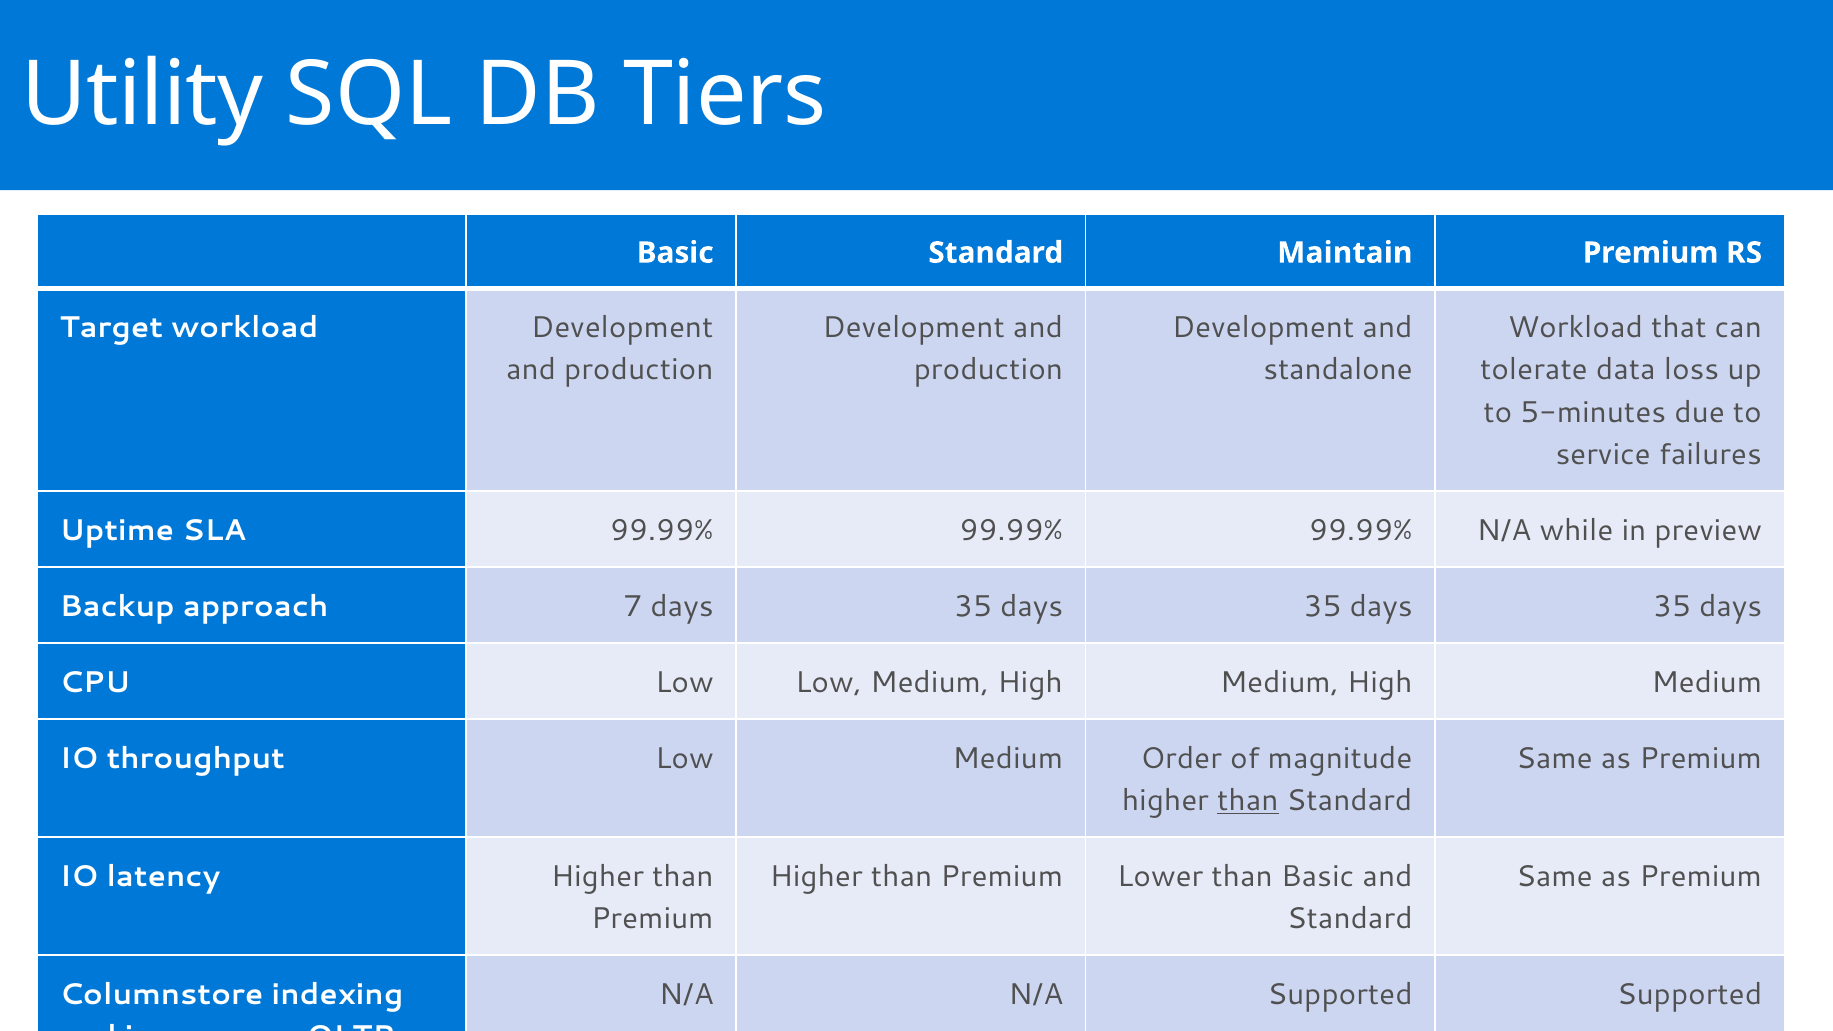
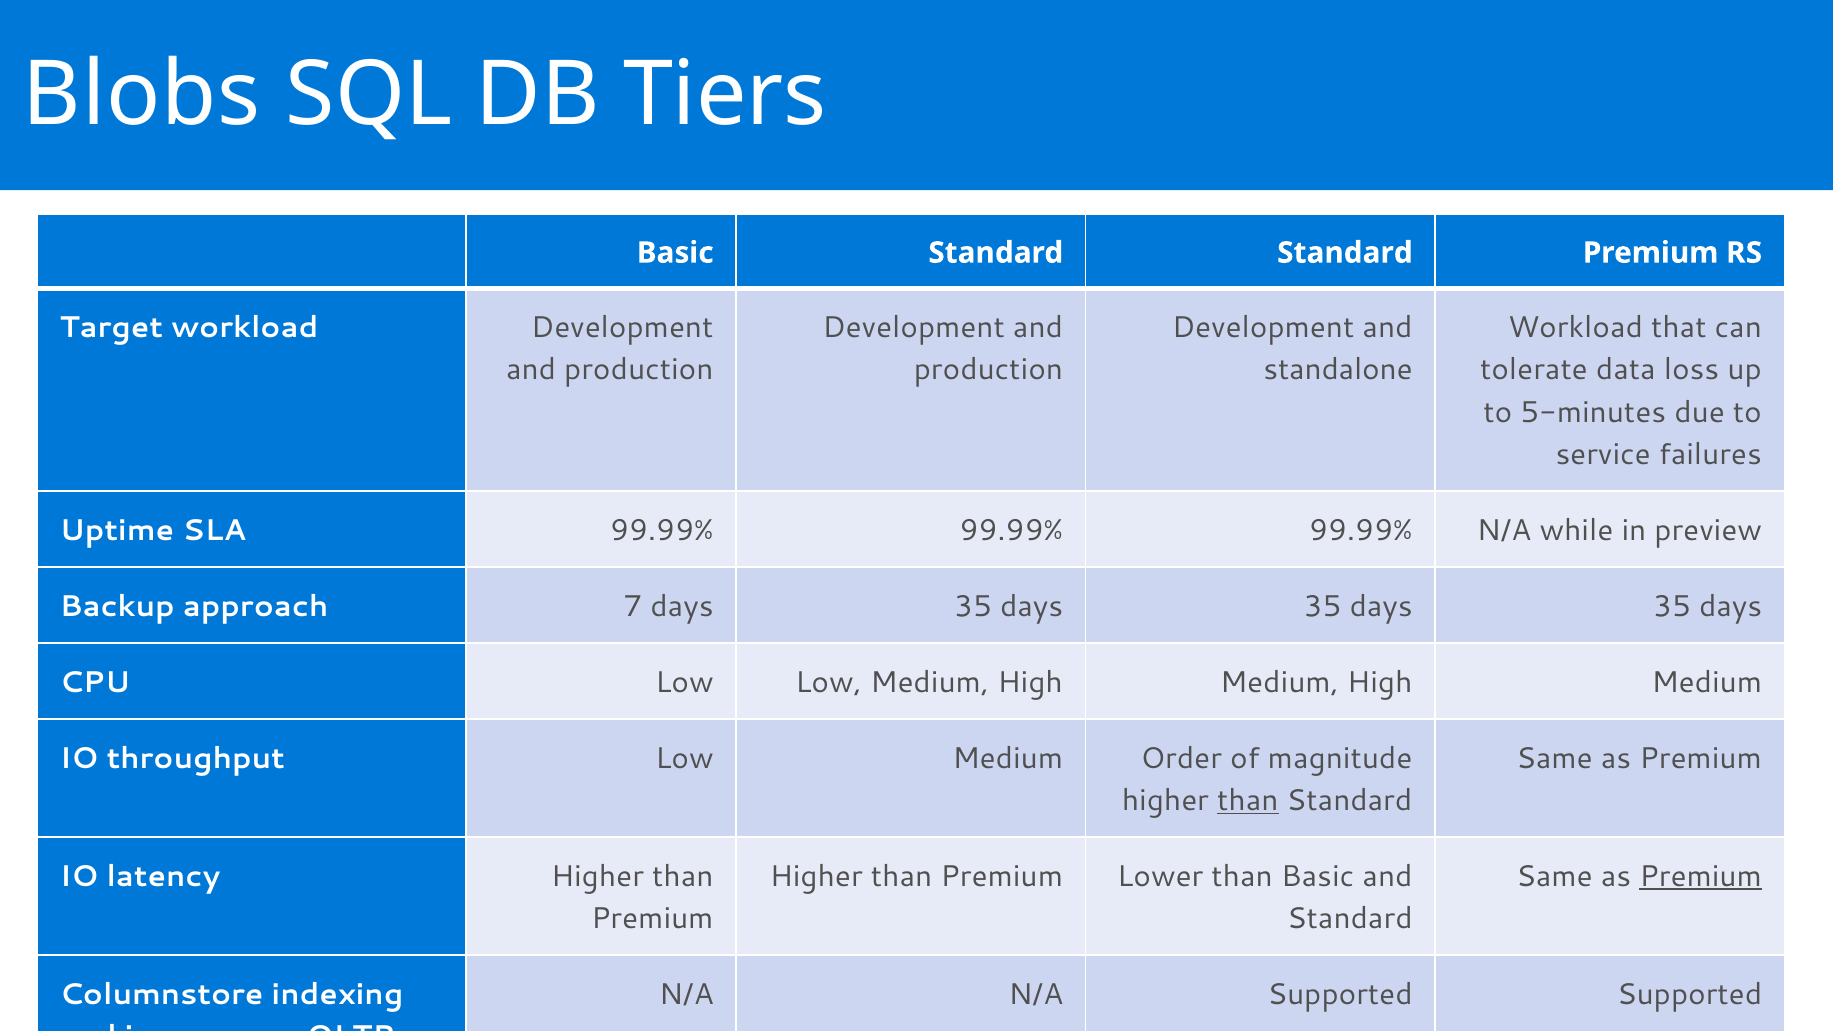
Utility: Utility -> Blobs
Standard Maintain: Maintain -> Standard
Premium at (1701, 876) underline: none -> present
